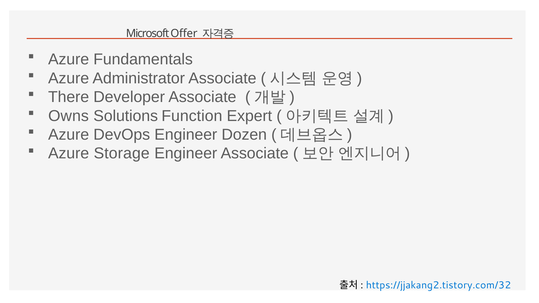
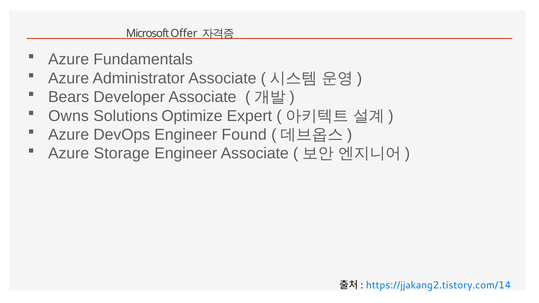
There: There -> Bears
Function: Function -> Optimize
Dozen: Dozen -> Found
https://jjakang2.tistory.com/32: https://jjakang2.tistory.com/32 -> https://jjakang2.tistory.com/14
